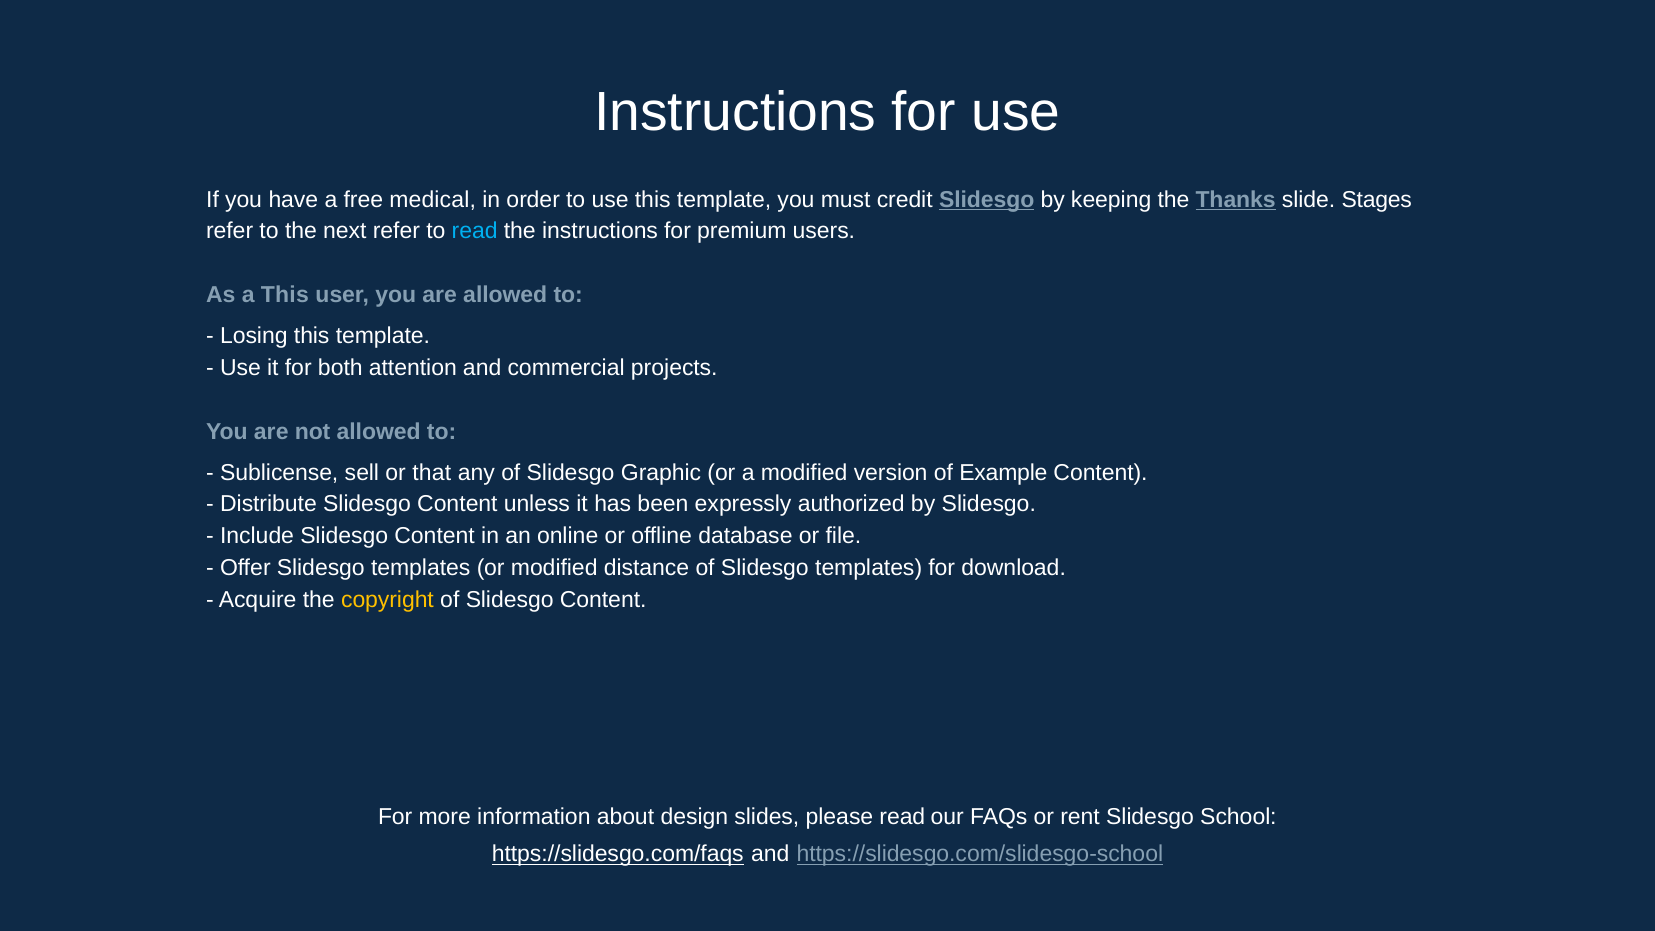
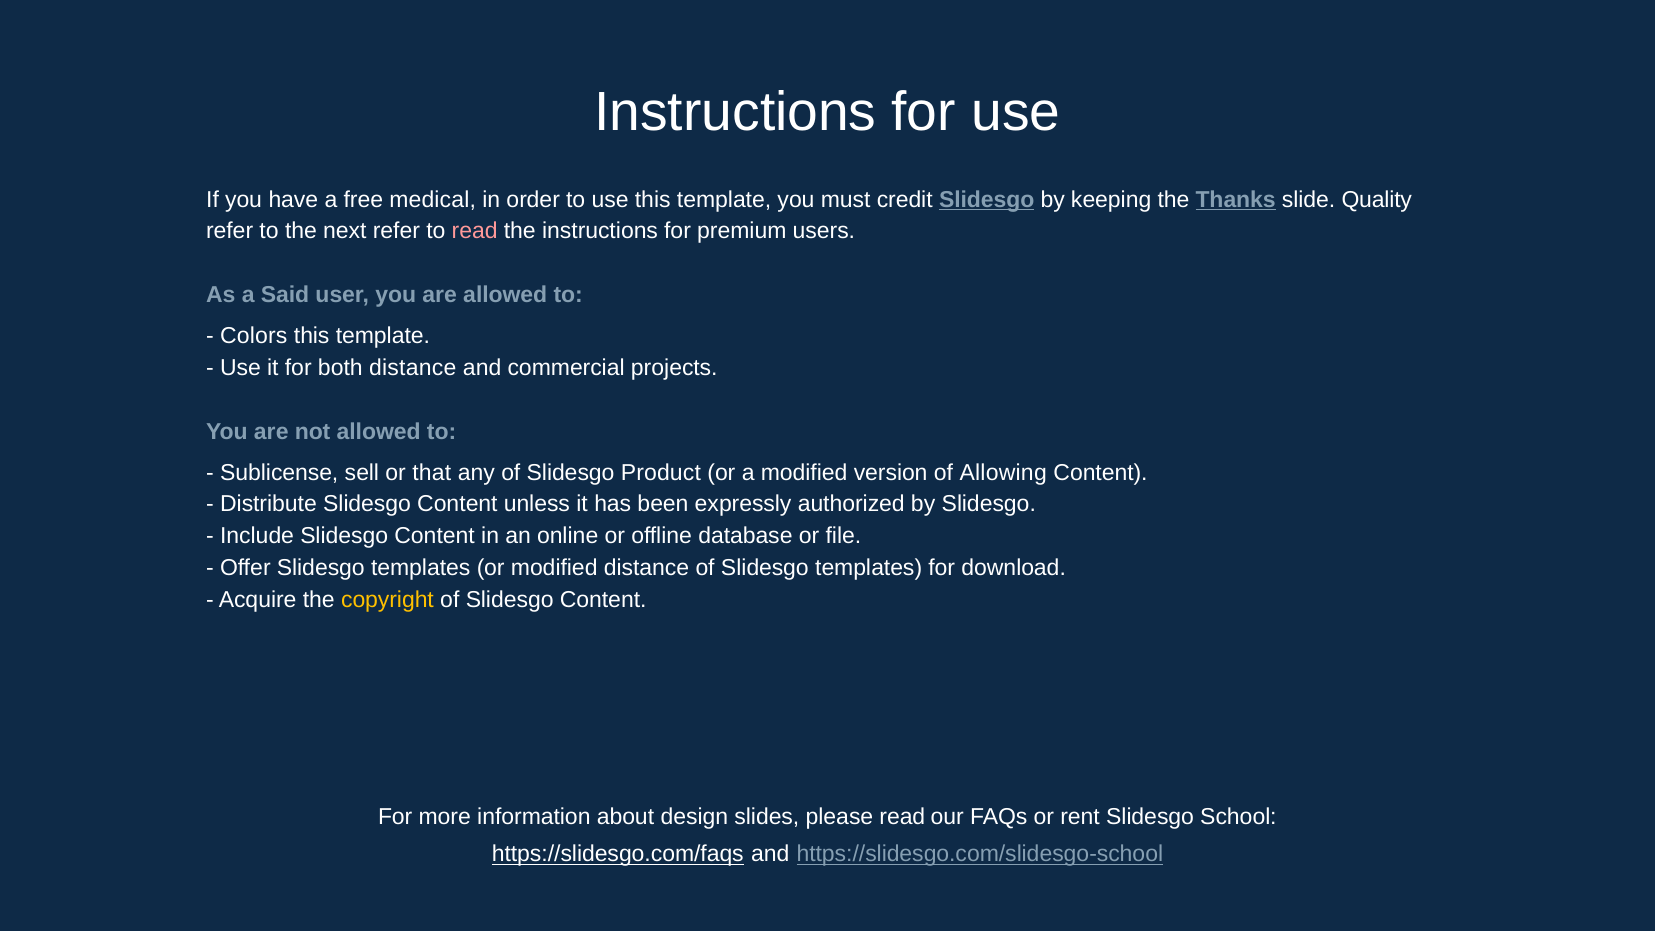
Stages: Stages -> Quality
read at (475, 231) colour: light blue -> pink
a This: This -> Said
Losing: Losing -> Colors
both attention: attention -> distance
Graphic: Graphic -> Product
Example: Example -> Allowing
